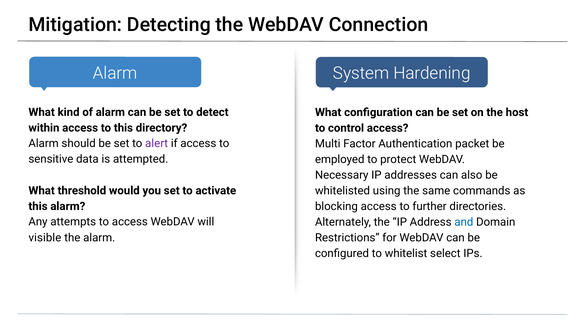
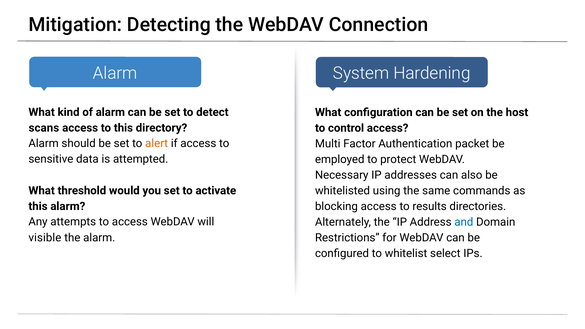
within: within -> scans
alert colour: purple -> orange
further: further -> results
